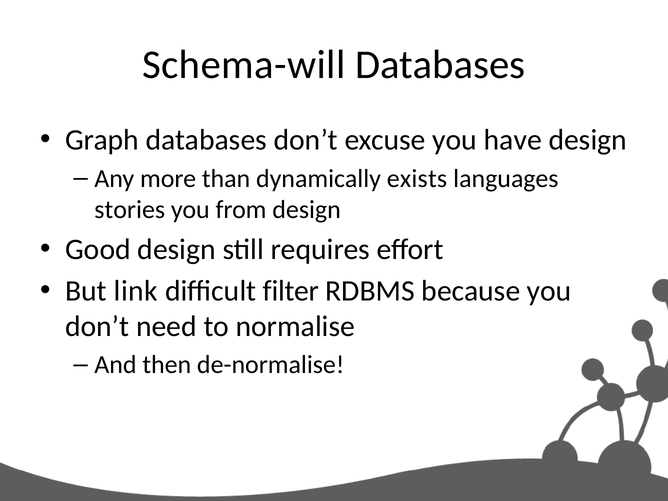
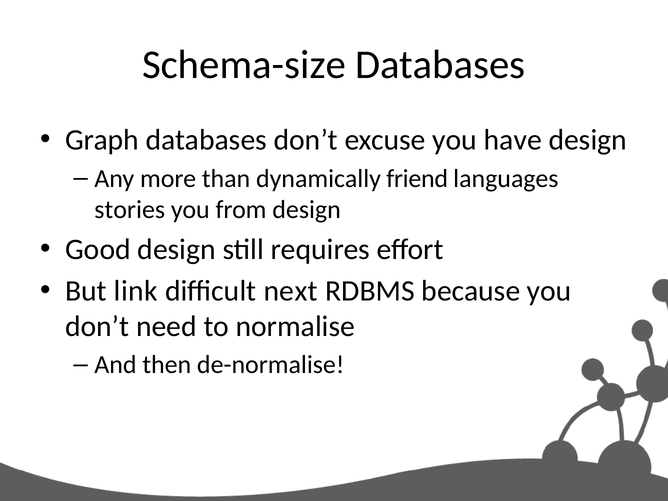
Schema-will: Schema-will -> Schema-size
exists: exists -> friend
filter: filter -> next
